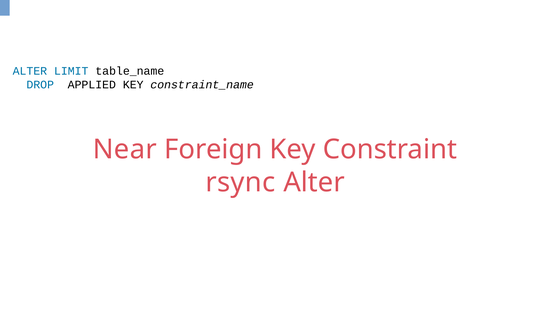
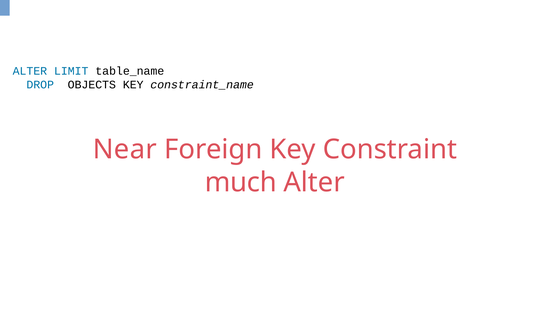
APPLIED: APPLIED -> OBJECTS
rsync: rsync -> much
